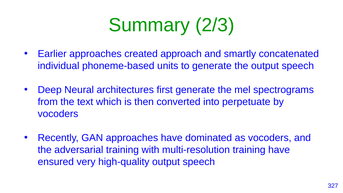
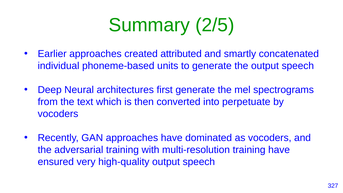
2/3: 2/3 -> 2/5
approach: approach -> attributed
